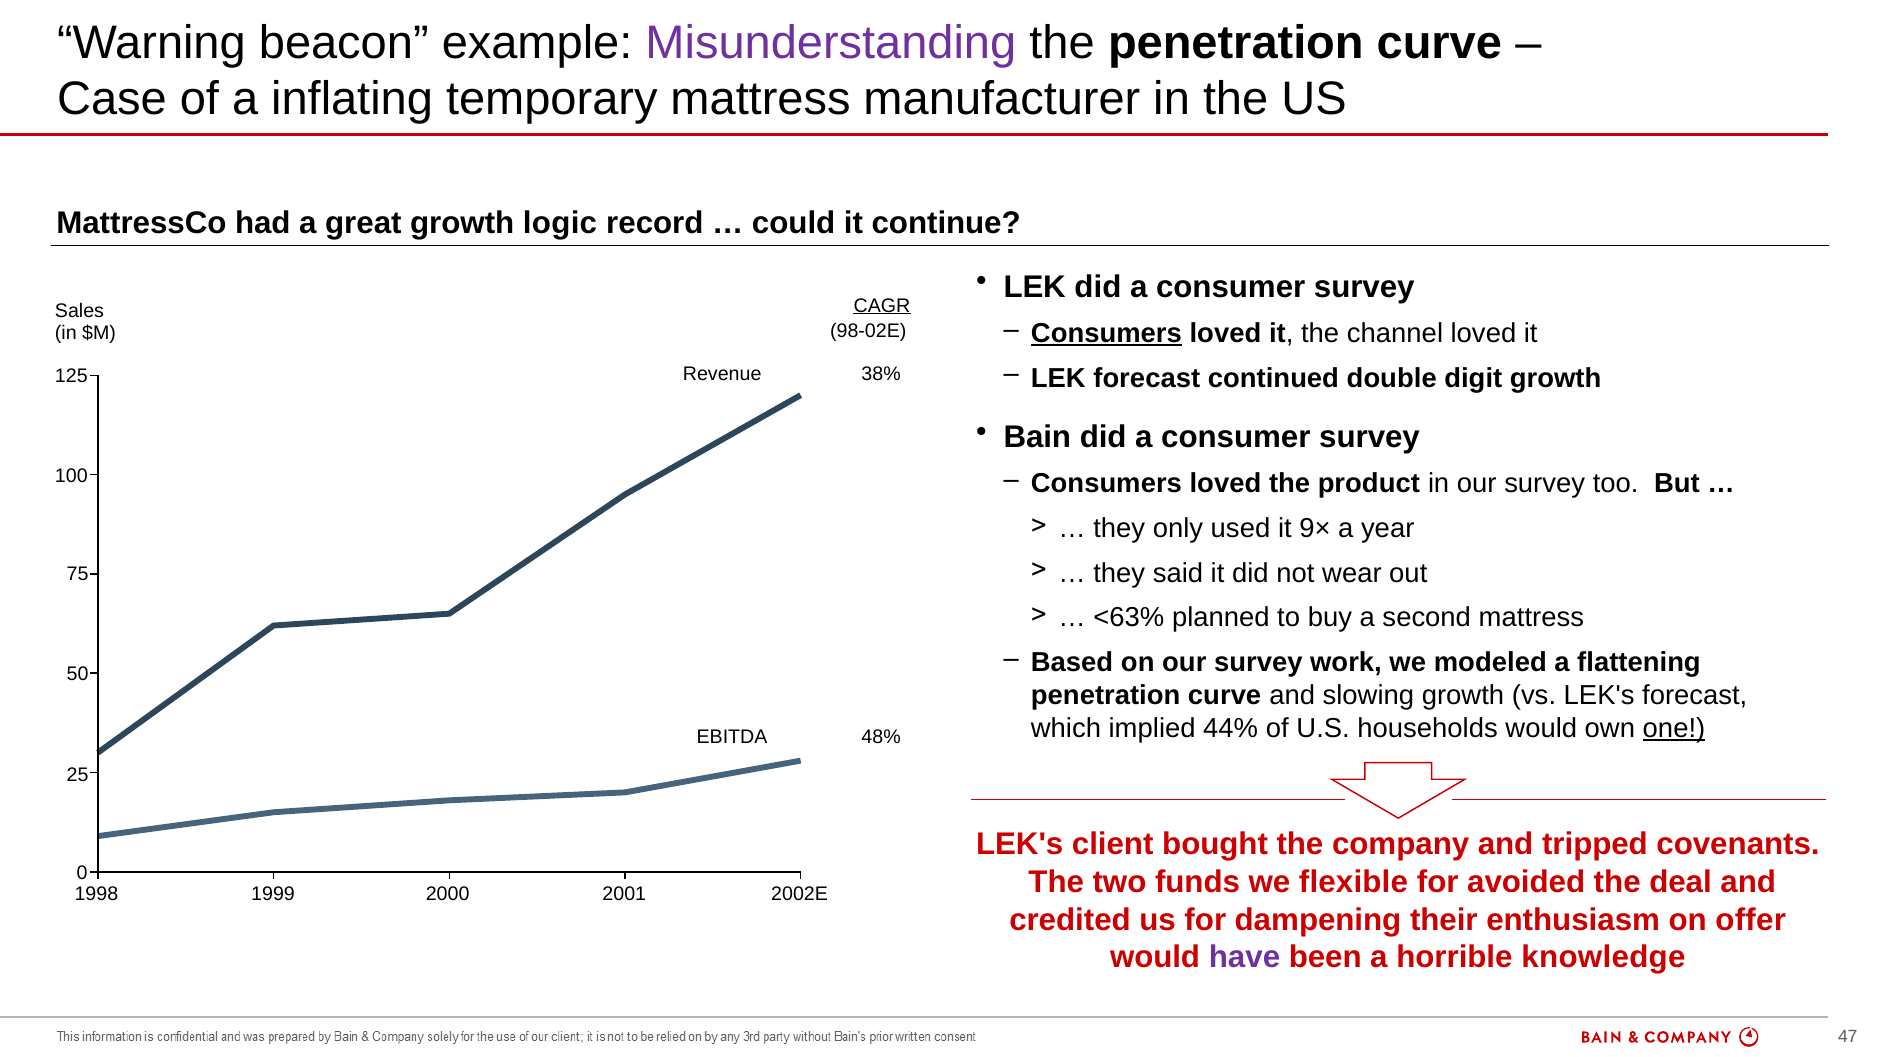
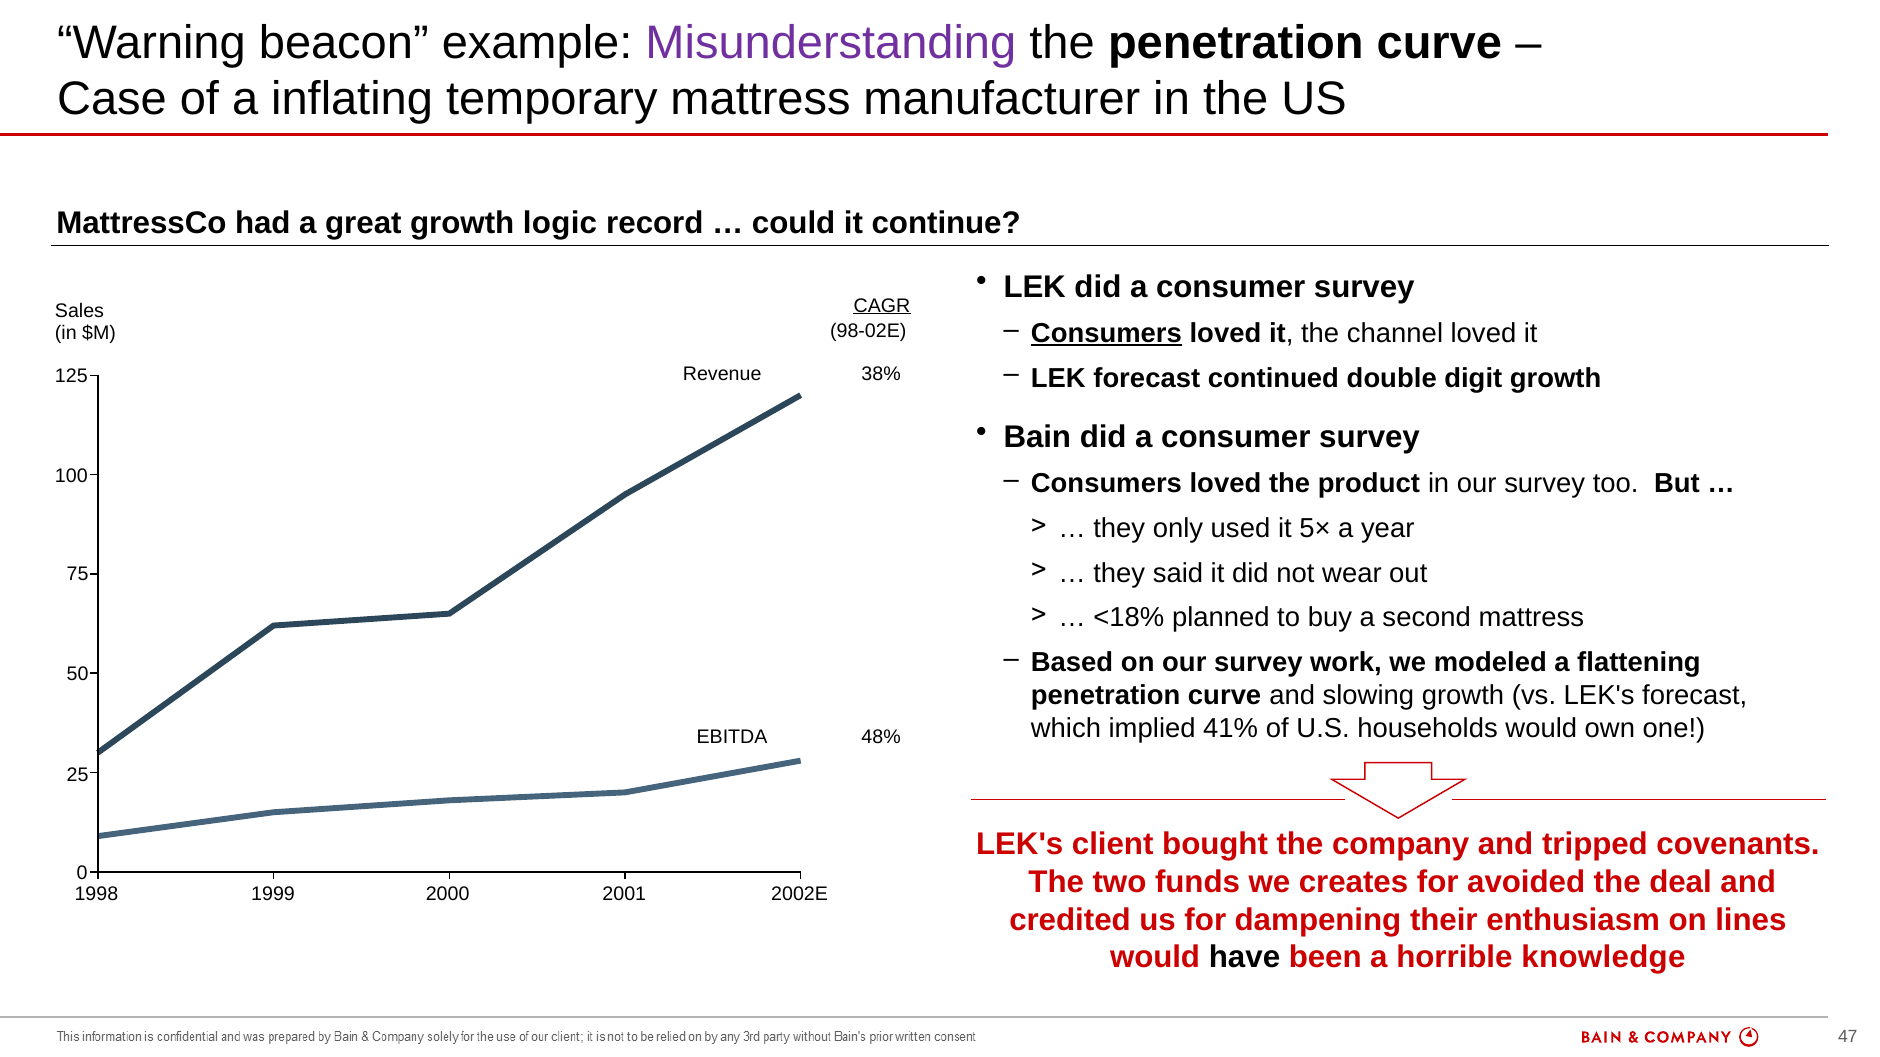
9×: 9× -> 5×
<63%: <63% -> <18%
44%: 44% -> 41%
one underline: present -> none
flexible: flexible -> creates
offer: offer -> lines
have colour: purple -> black
